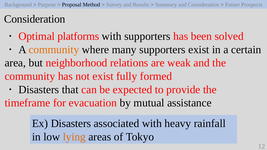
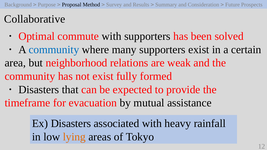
Consideration at (35, 19): Consideration -> Collaborative
platforms: platforms -> commute
community at (54, 50) colour: orange -> blue
